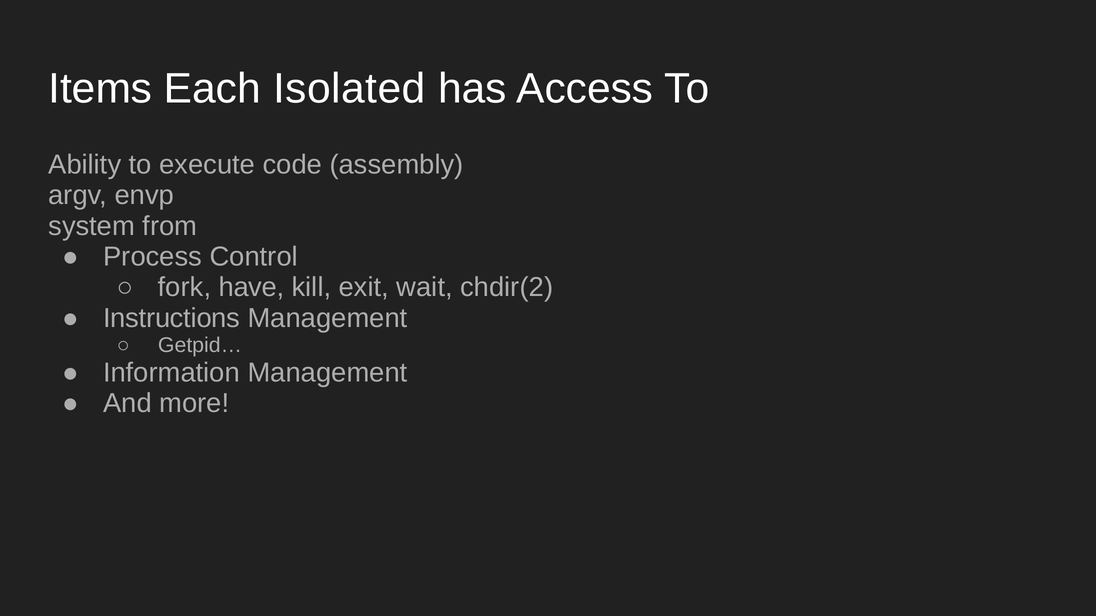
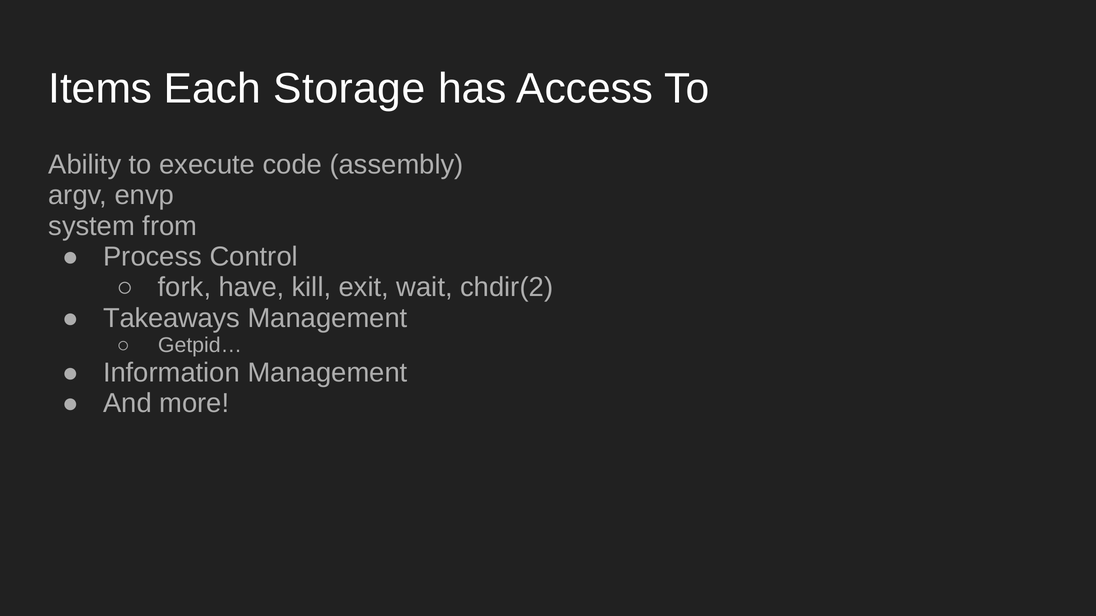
Isolated: Isolated -> Storage
Instructions: Instructions -> Takeaways
